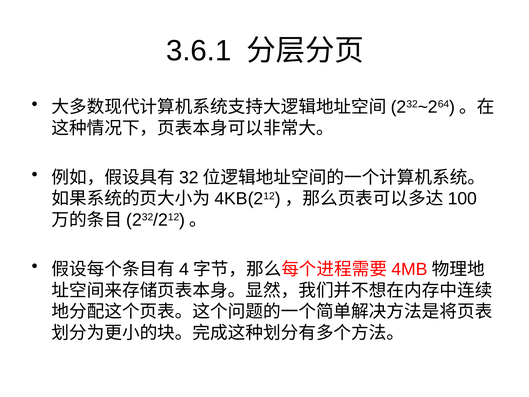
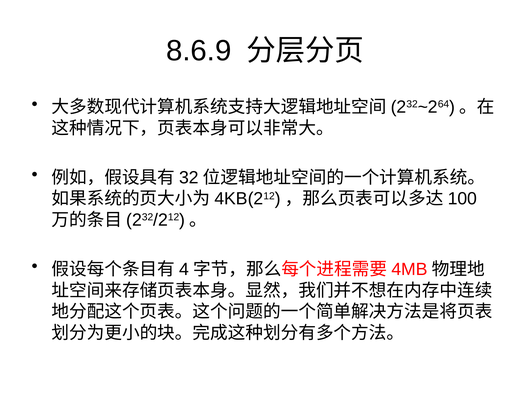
3.6.1: 3.6.1 -> 8.6.9
